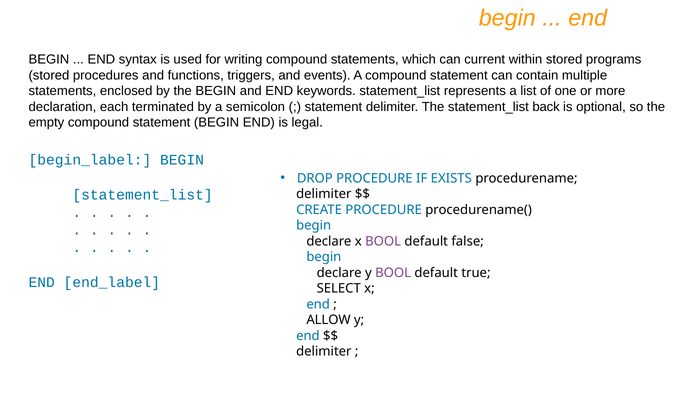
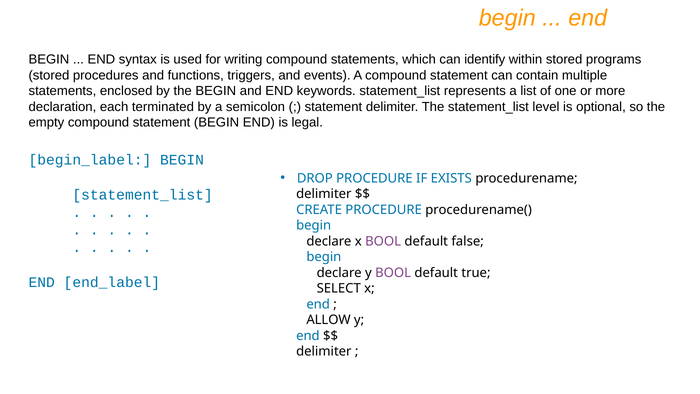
current: current -> identify
back: back -> level
